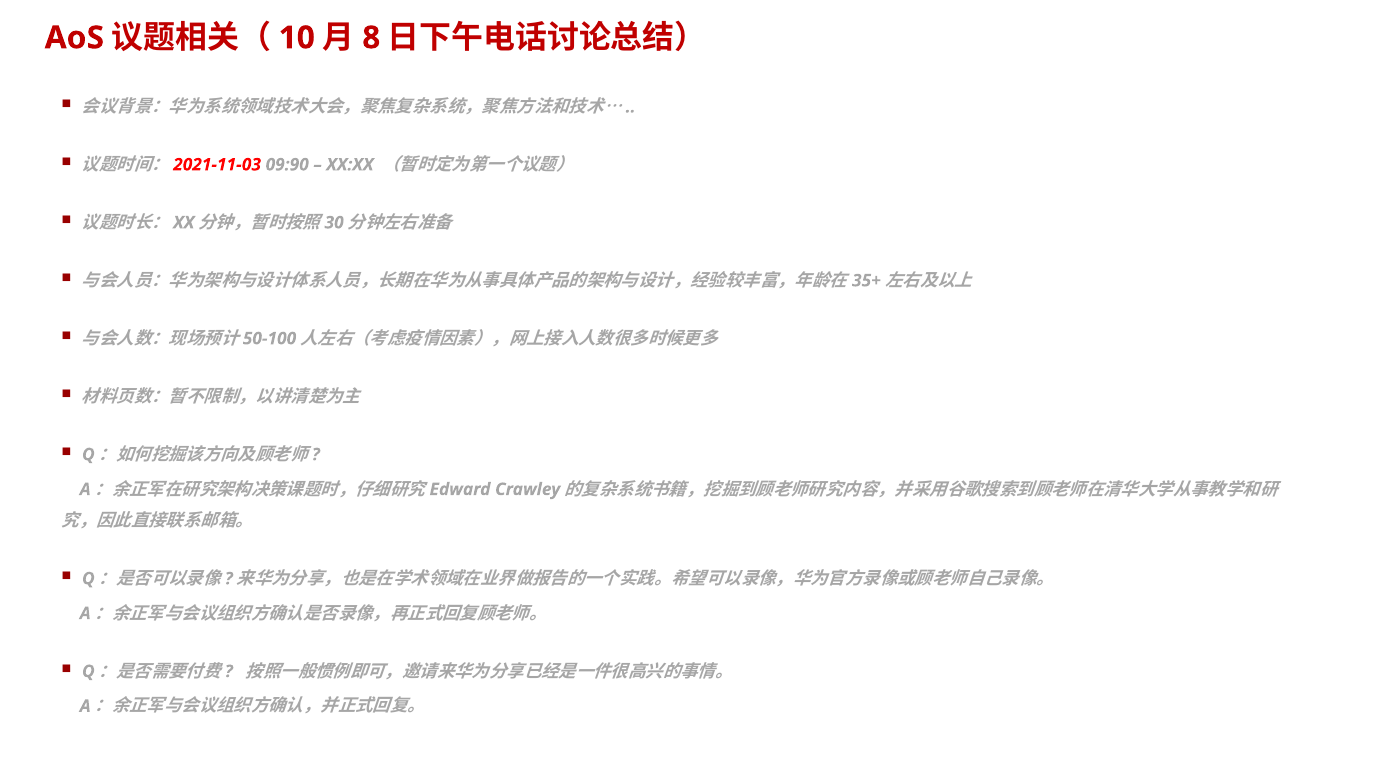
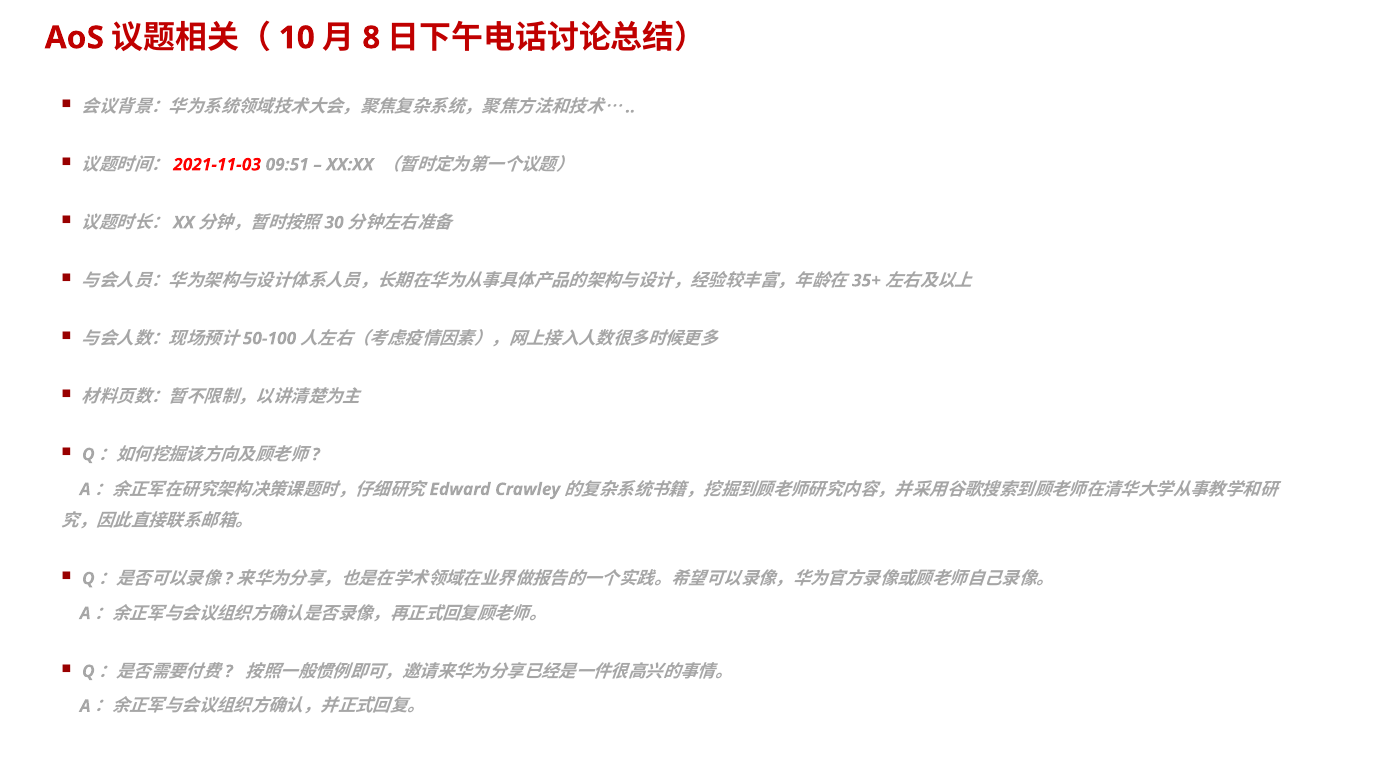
09:90: 09:90 -> 09:51
